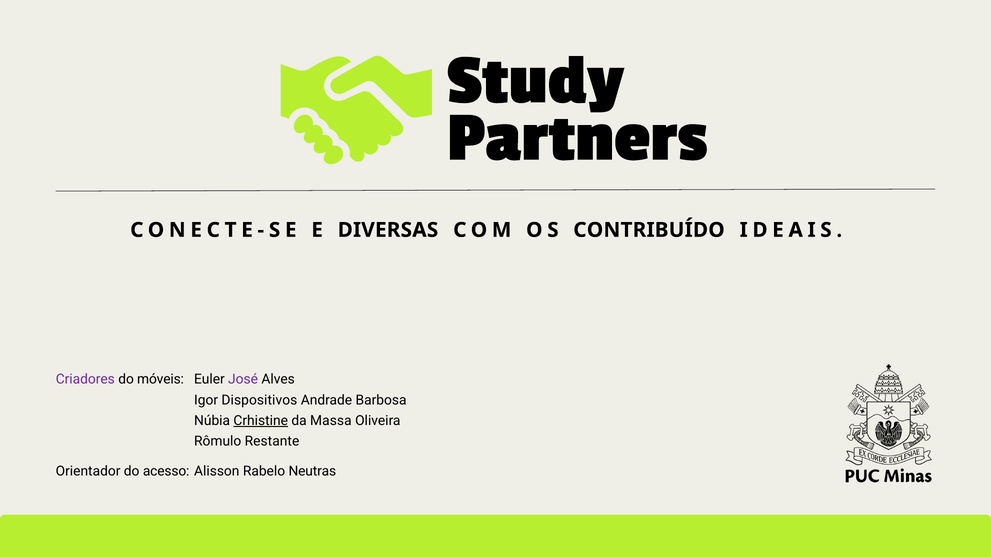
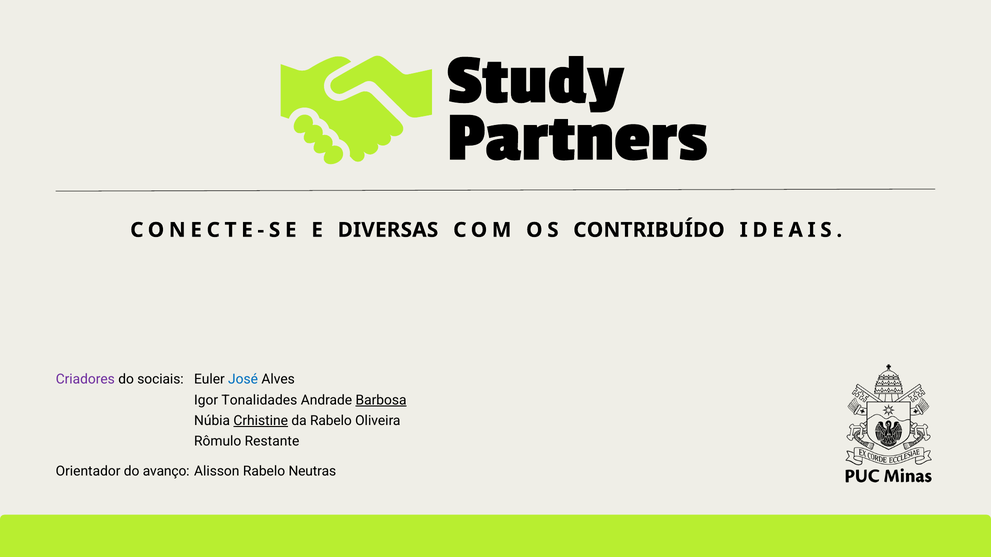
móveis: móveis -> sociais
José colour: purple -> blue
Dispositivos: Dispositivos -> Tonalidades
Barbosa underline: none -> present
da Massa: Massa -> Rabelo
acesso: acesso -> avanço
